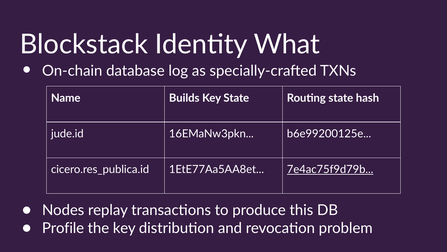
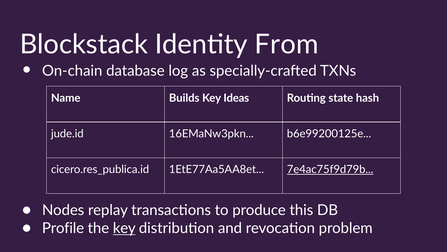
What: What -> From
Key State: State -> Ideas
key at (124, 228) underline: none -> present
